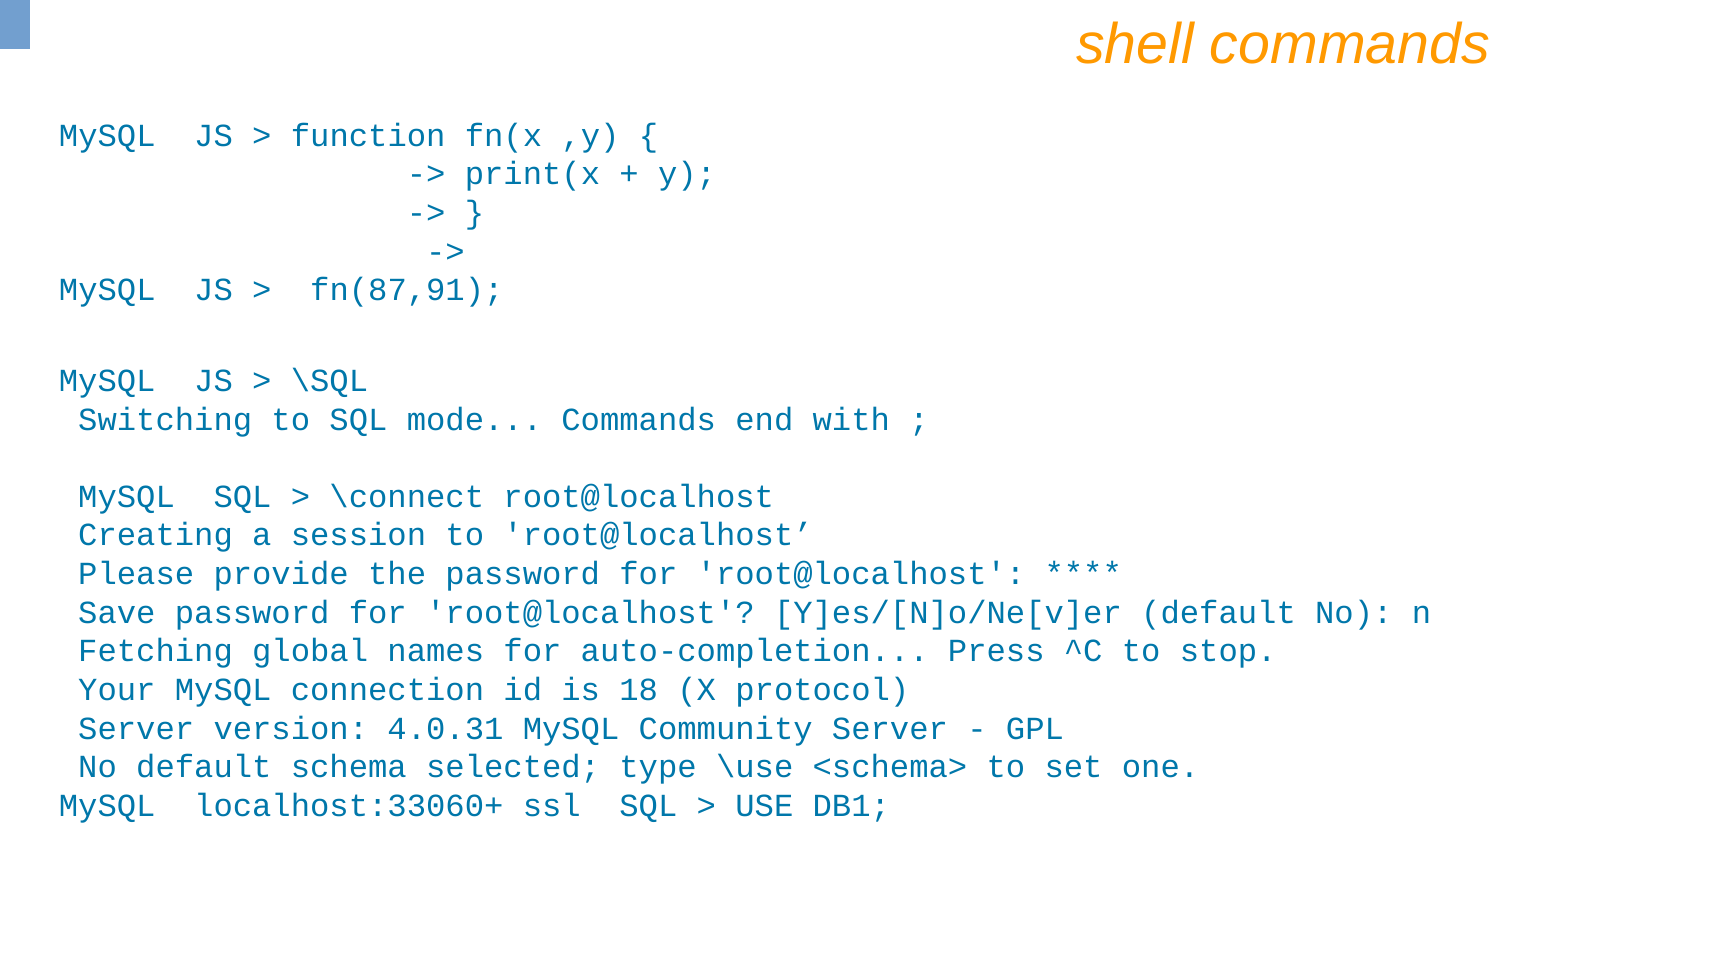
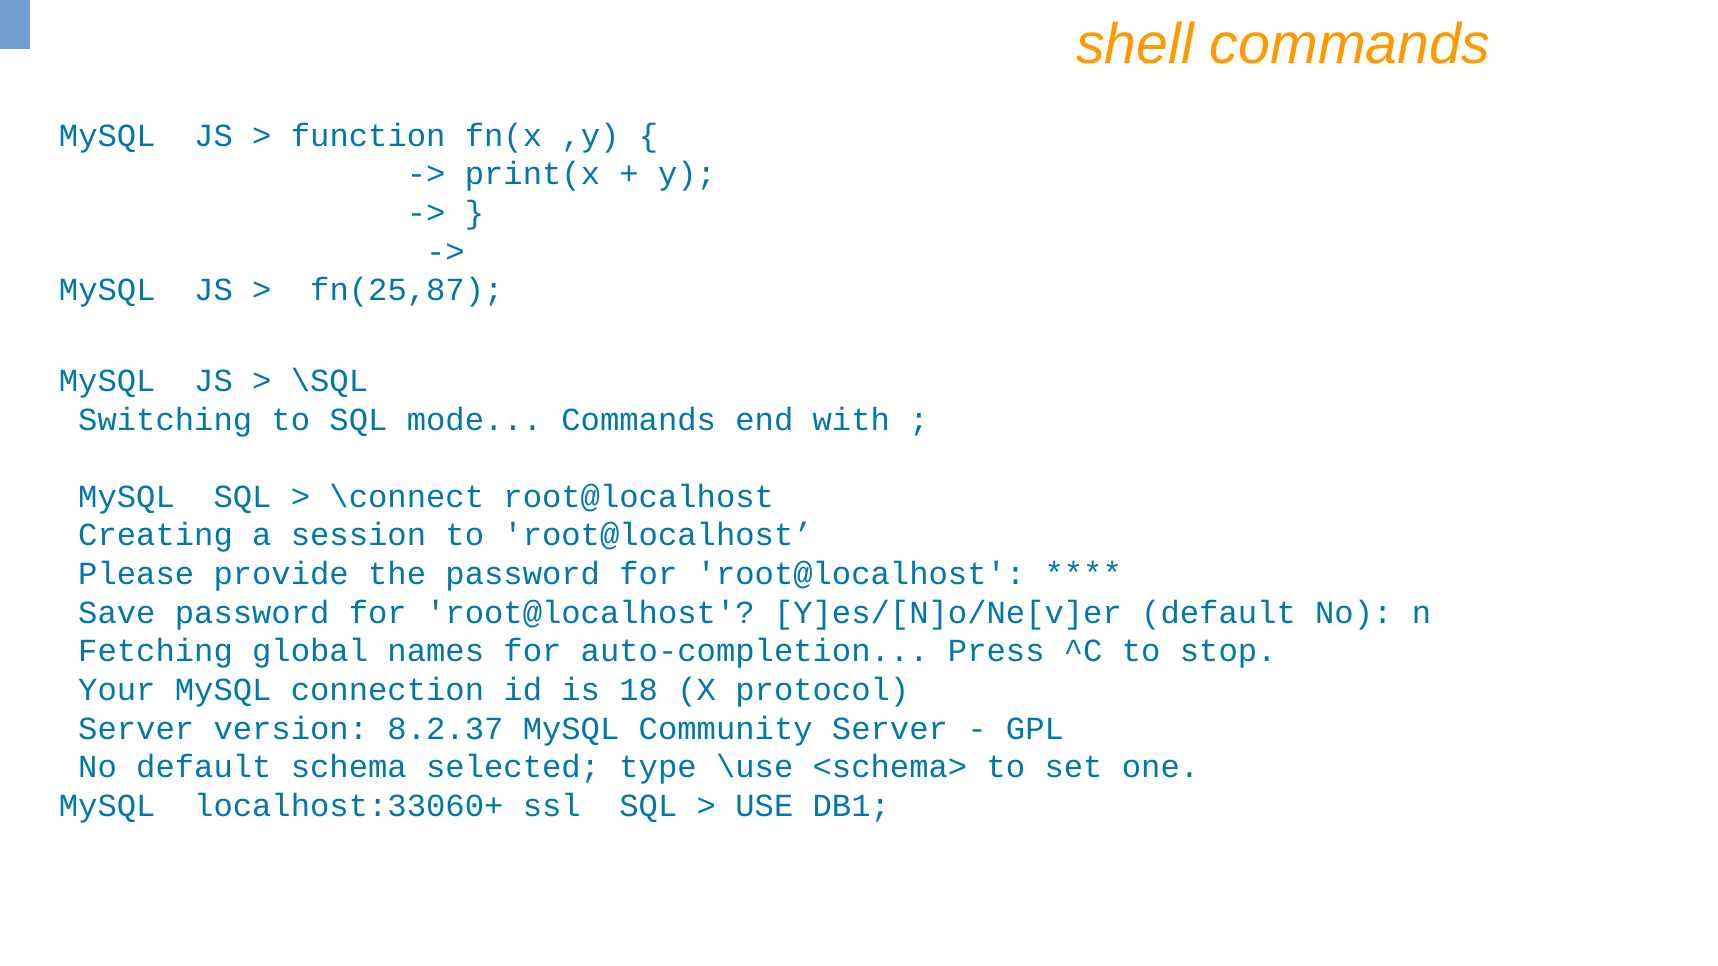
fn(87,91: fn(87,91 -> fn(25,87
4.0.31: 4.0.31 -> 8.2.37
